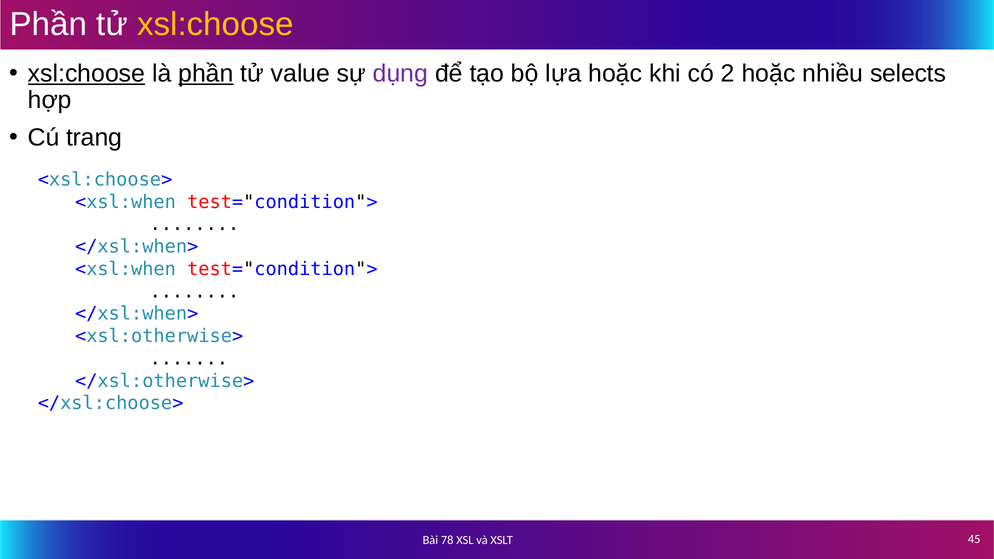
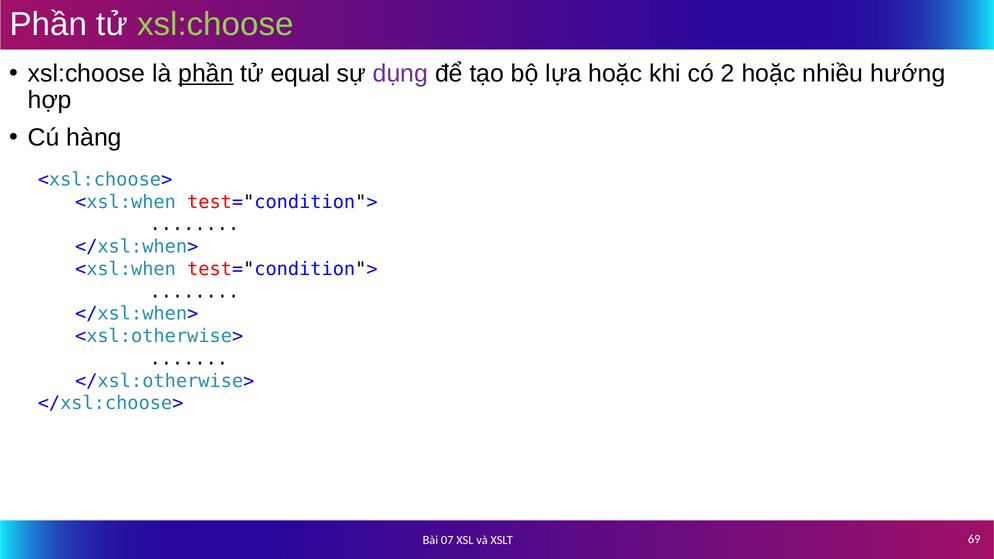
xsl:choose at (215, 24) colour: yellow -> light green
xsl:choose at (86, 73) underline: present -> none
value: value -> equal
selects: selects -> hướng
trang: trang -> hàng
78: 78 -> 07
45: 45 -> 69
